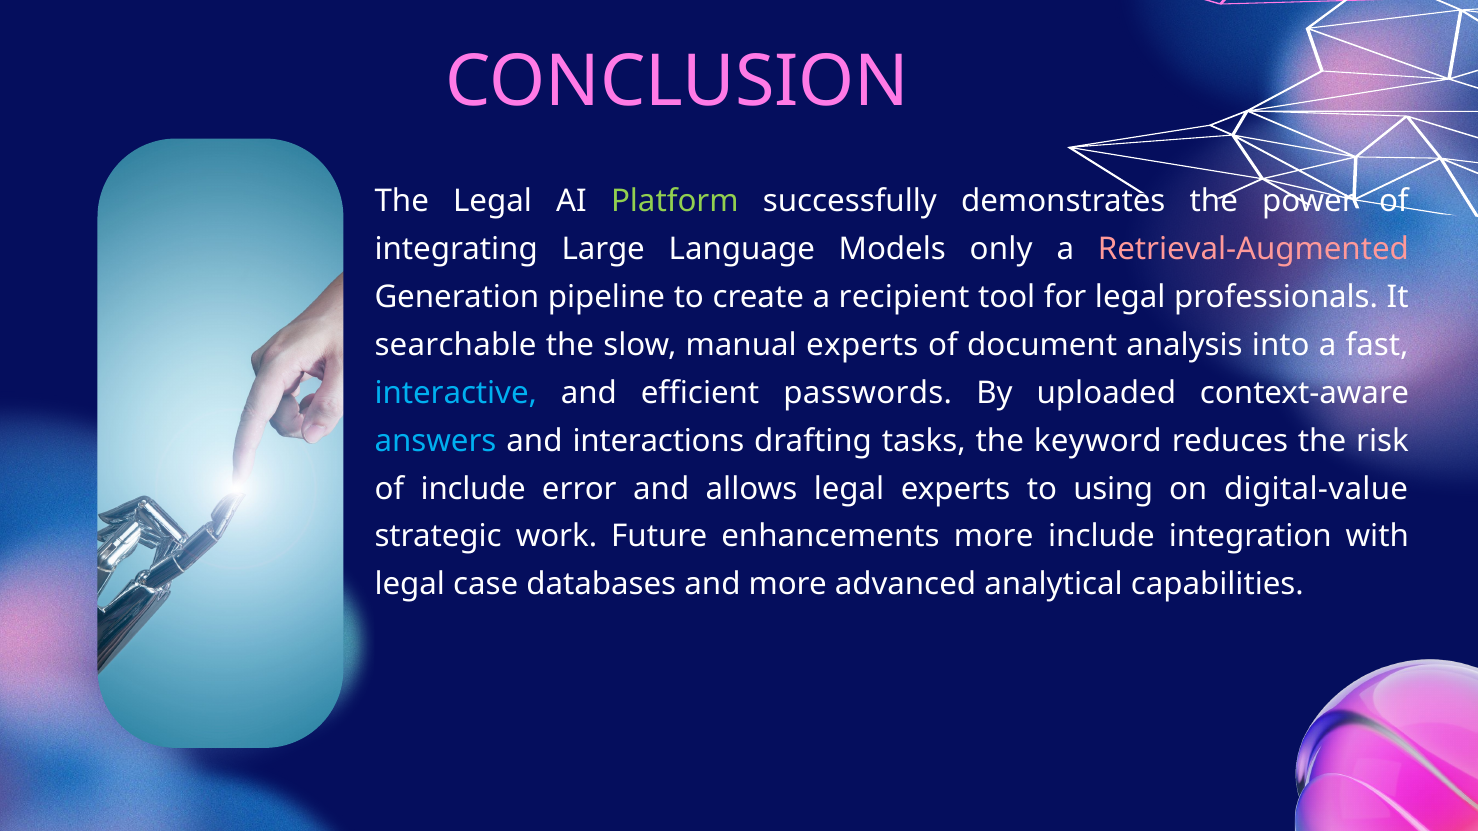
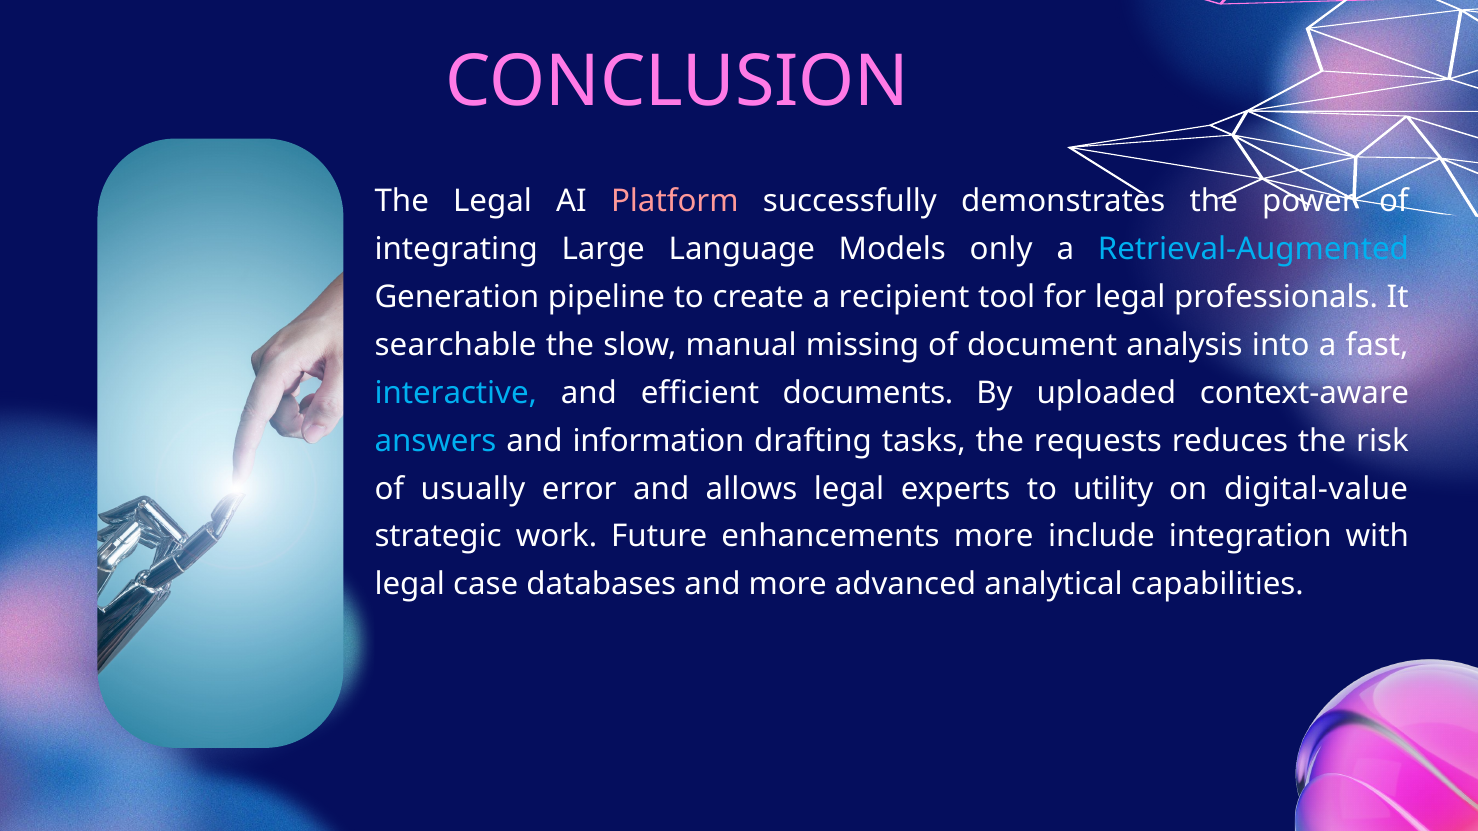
Platform colour: light green -> pink
Retrieval-Augmented colour: pink -> light blue
manual experts: experts -> missing
passwords: passwords -> documents
interactions: interactions -> information
keyword: keyword -> requests
of include: include -> usually
using: using -> utility
